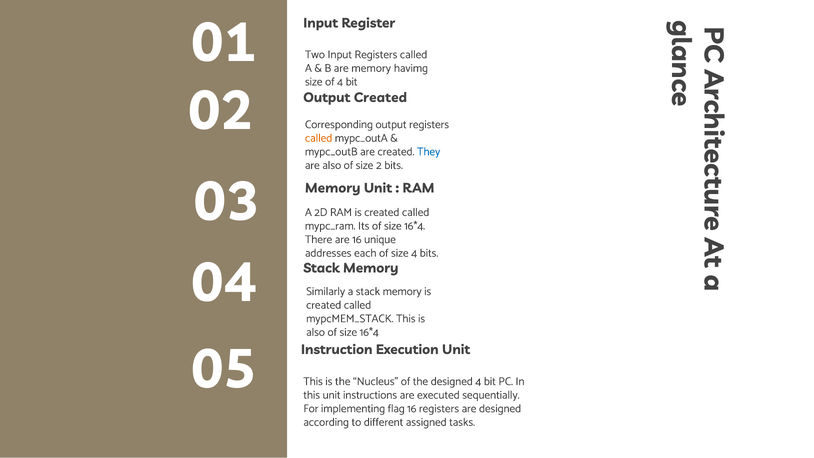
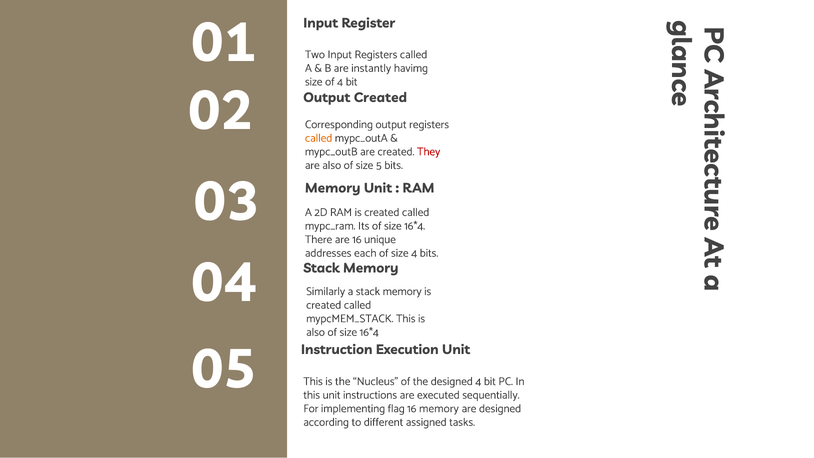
are memory: memory -> instantly
They colour: blue -> red
2: 2 -> 5
16 registers: registers -> memory
